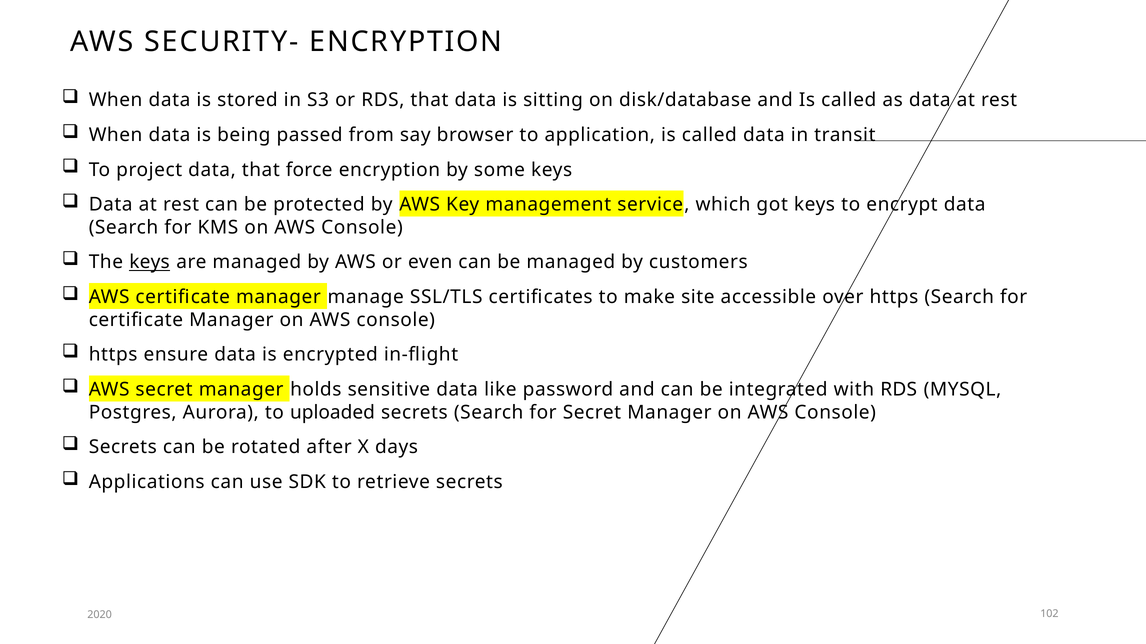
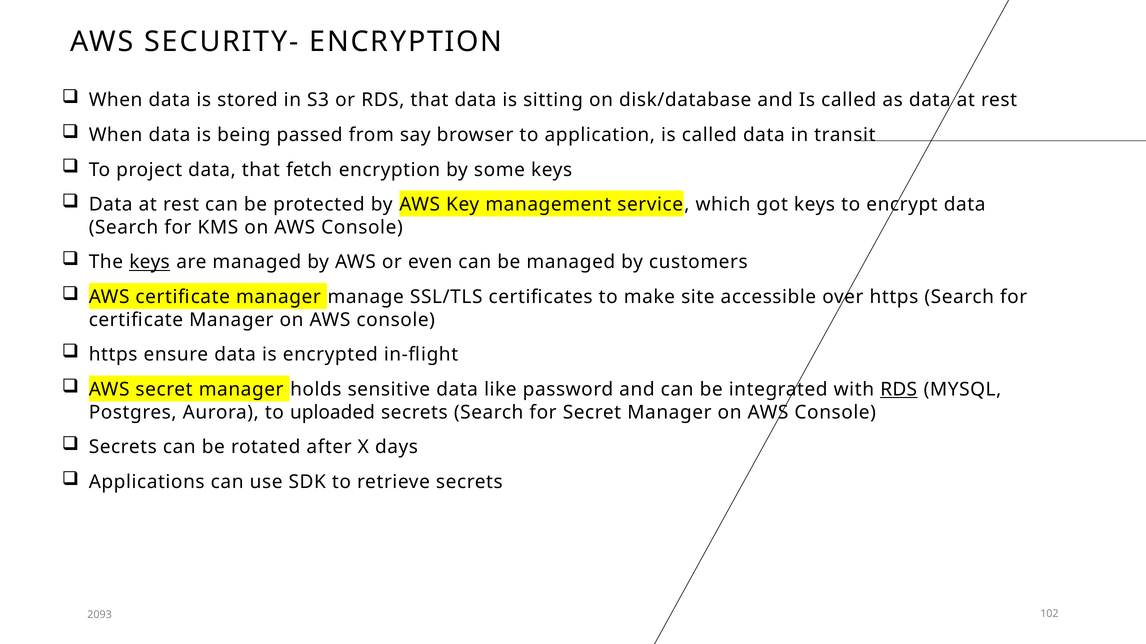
force: force -> fetch
RDS at (899, 390) underline: none -> present
2020: 2020 -> 2093
